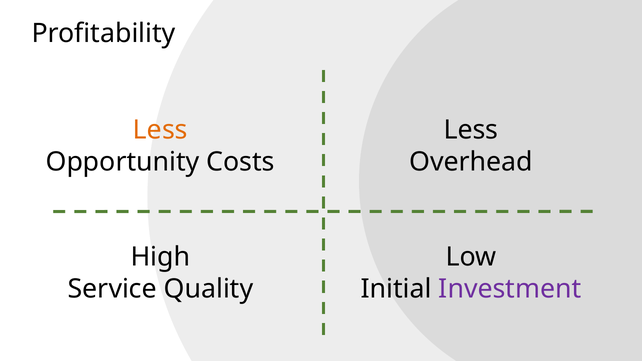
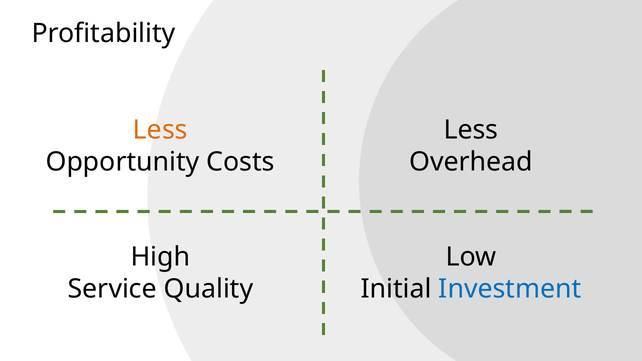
Investment colour: purple -> blue
